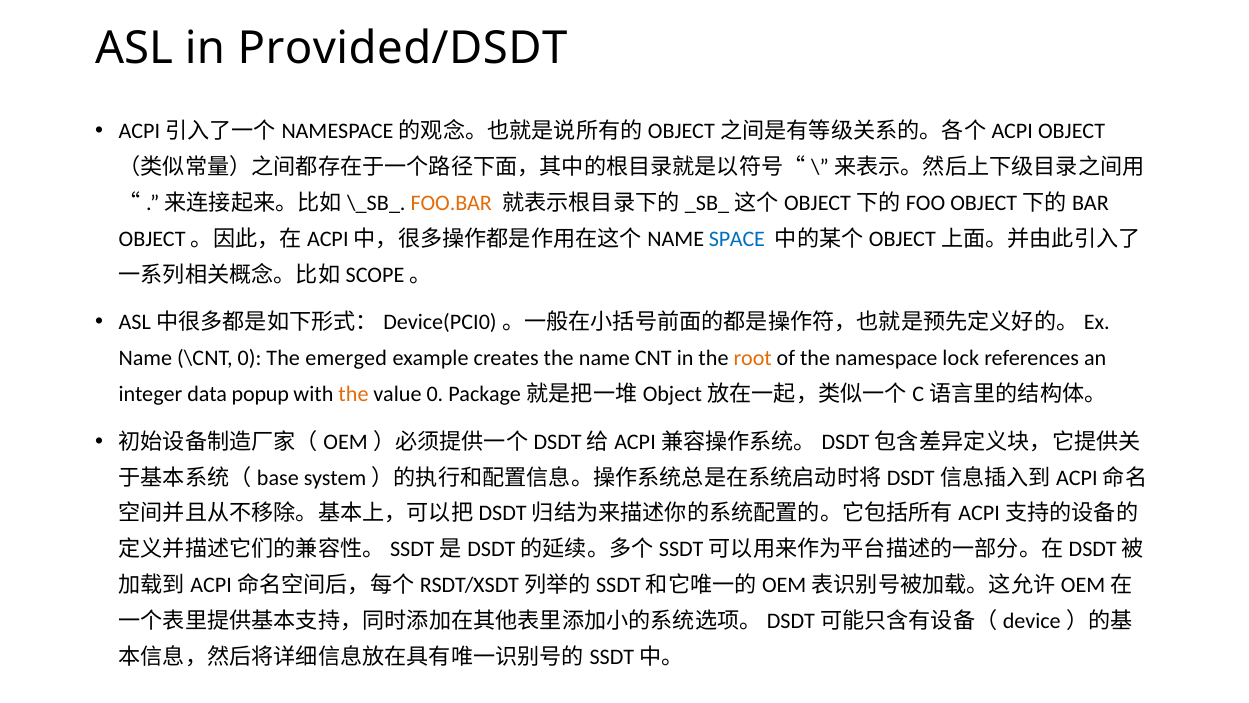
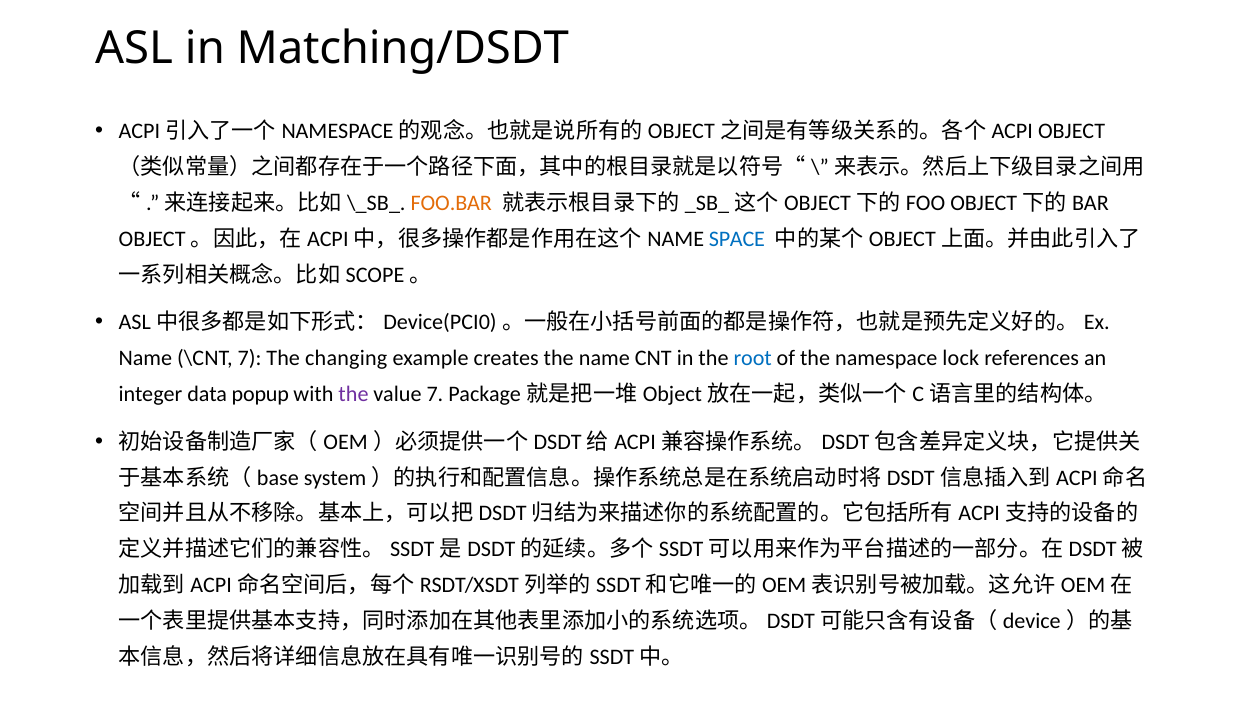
Provided/DSDT: Provided/DSDT -> Matching/DSDT
\CNT 0: 0 -> 7
emerged: emerged -> changing
root colour: orange -> blue
the at (353, 394) colour: orange -> purple
value 0: 0 -> 7
